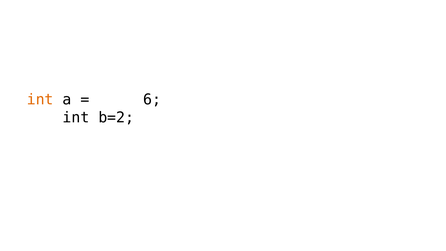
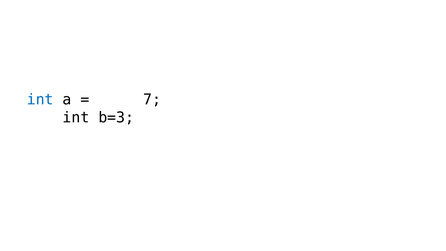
int at (40, 100) colour: orange -> blue
6: 6 -> 7
b=2: b=2 -> b=3
